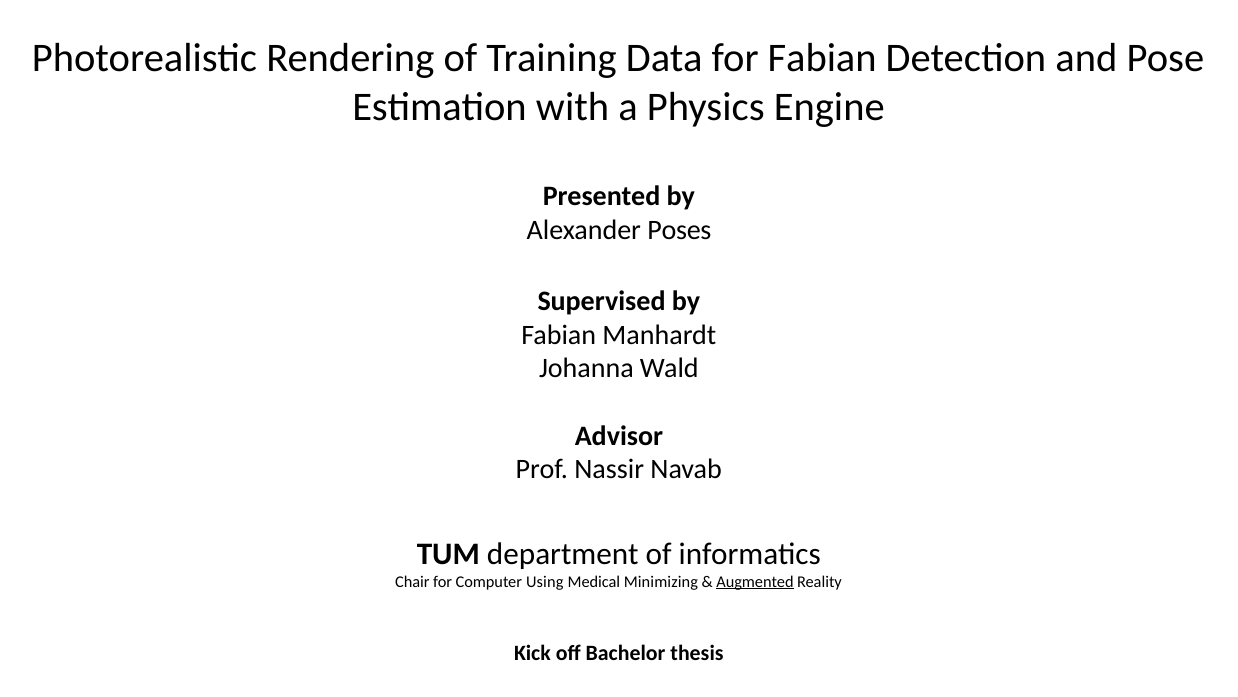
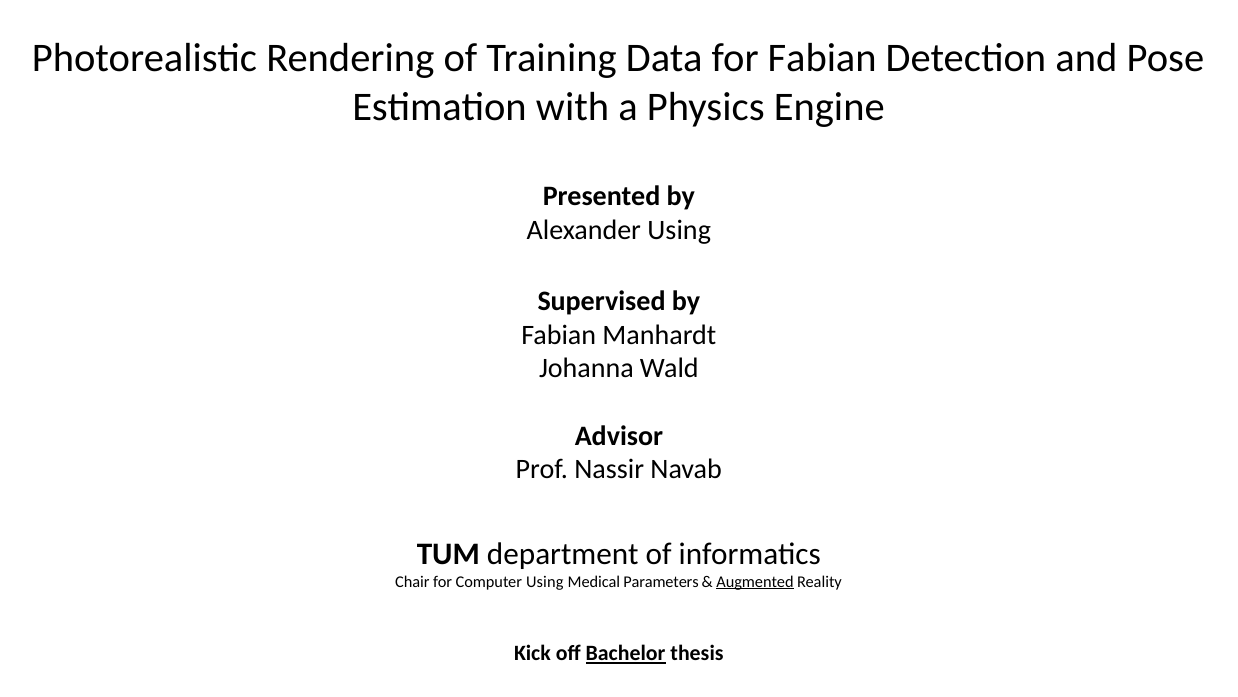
Alexander Poses: Poses -> Using
Minimizing: Minimizing -> Parameters
Bachelor underline: none -> present
